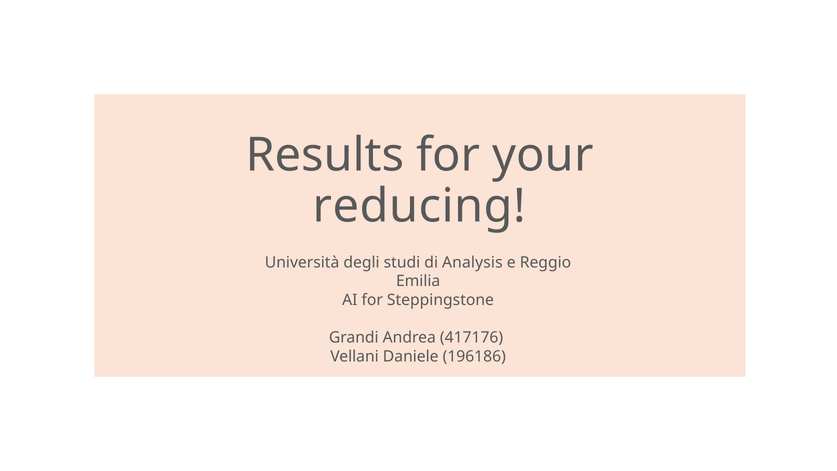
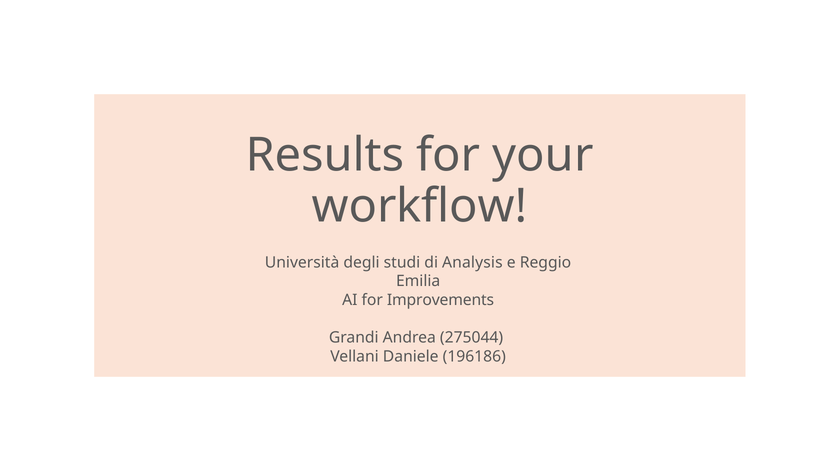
reducing: reducing -> workflow
Steppingstone: Steppingstone -> Improvements
417176: 417176 -> 275044
